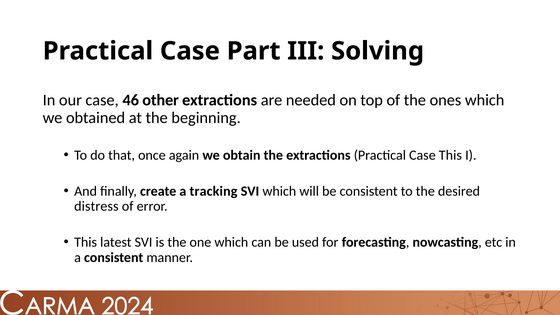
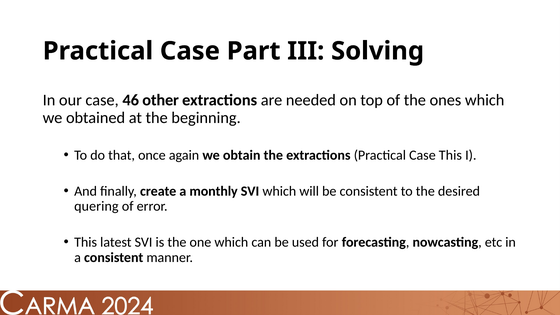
tracking: tracking -> monthly
distress: distress -> quering
